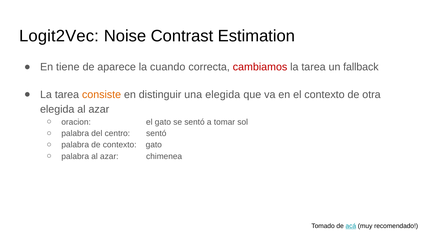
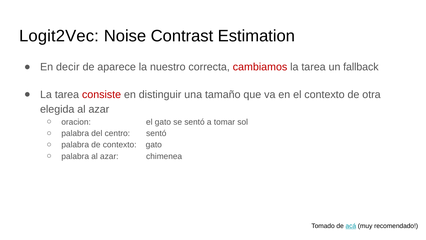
tiene: tiene -> decir
cuando: cuando -> nuestro
consiste colour: orange -> red
una elegida: elegida -> tamaño
